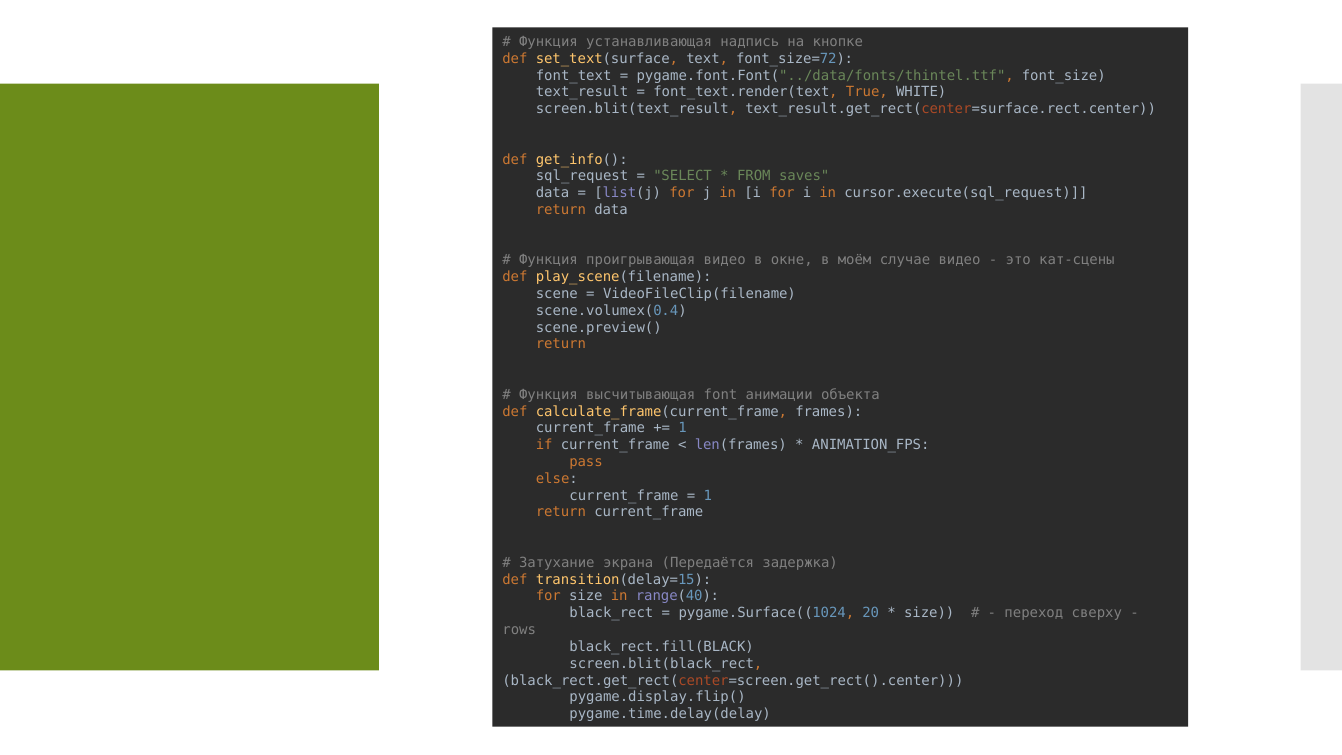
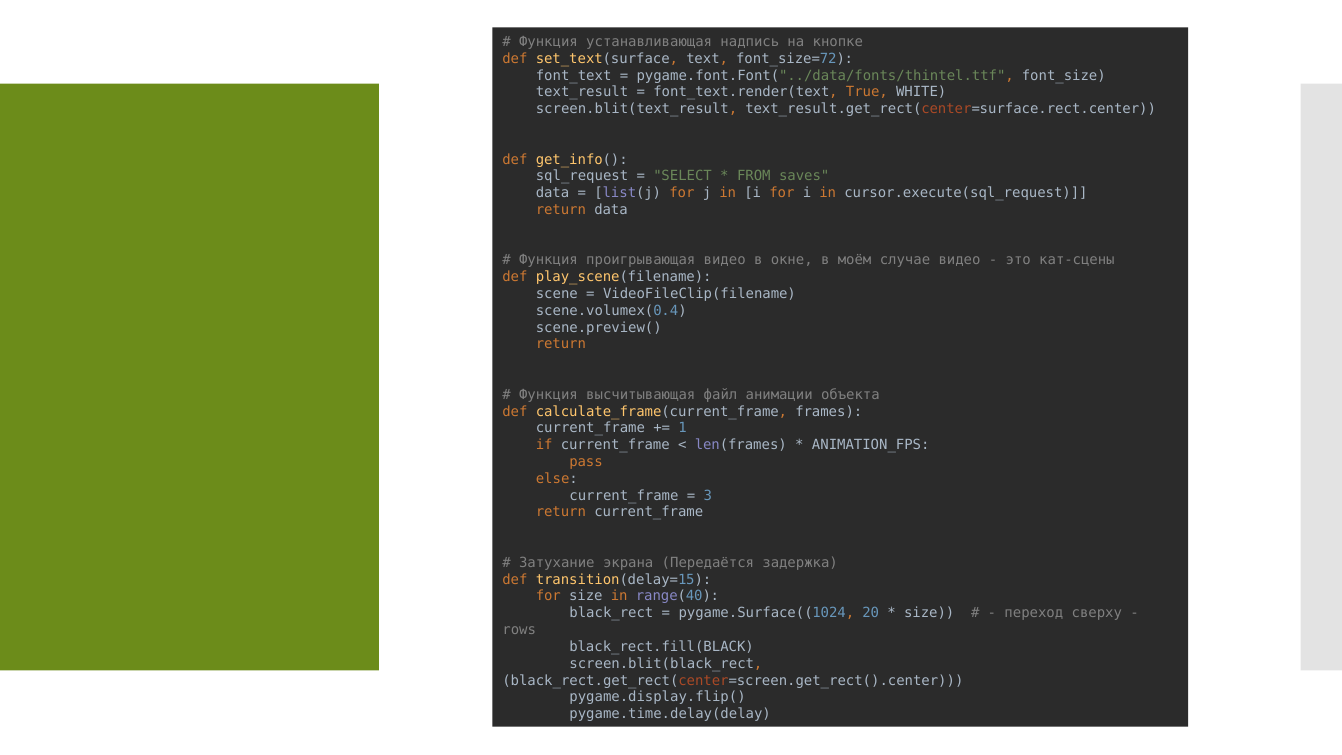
font: font -> файл
1 at (708, 495): 1 -> 3
